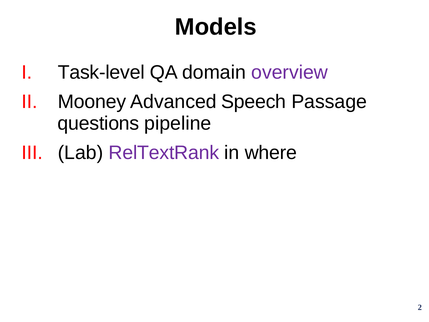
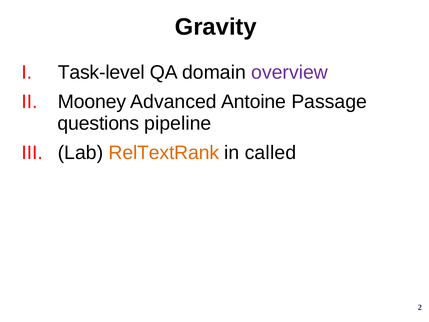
Models: Models -> Gravity
Speech: Speech -> Antoine
RelTextRank colour: purple -> orange
where: where -> called
